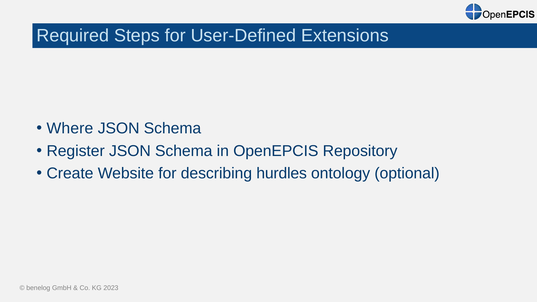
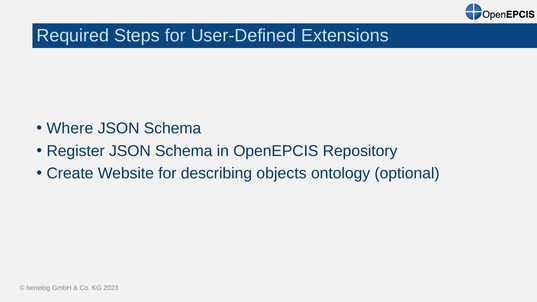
hurdles: hurdles -> objects
